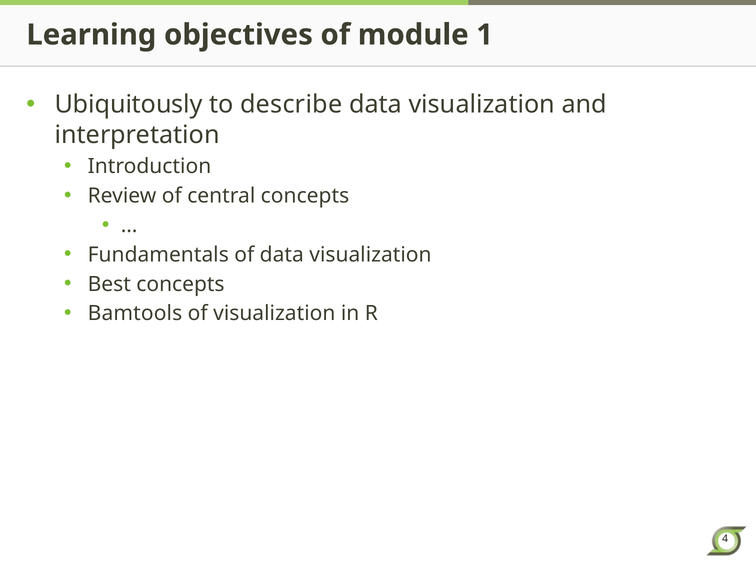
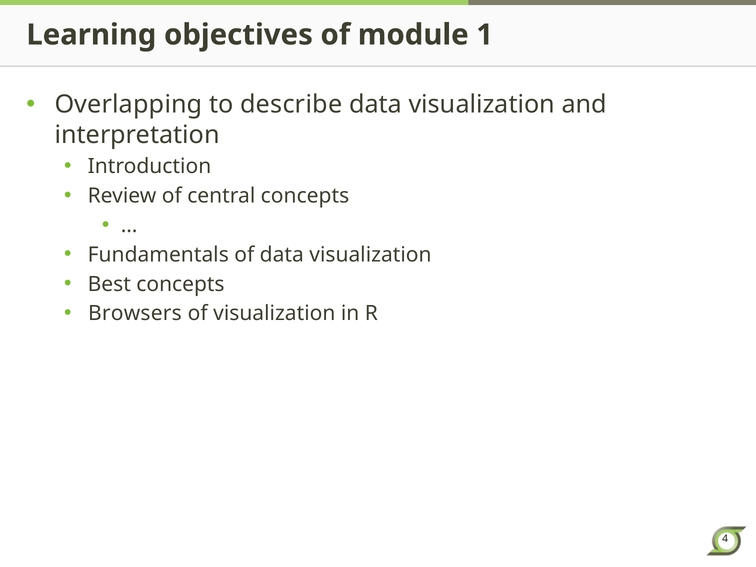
Ubiquitously: Ubiquitously -> Overlapping
Bamtools: Bamtools -> Browsers
